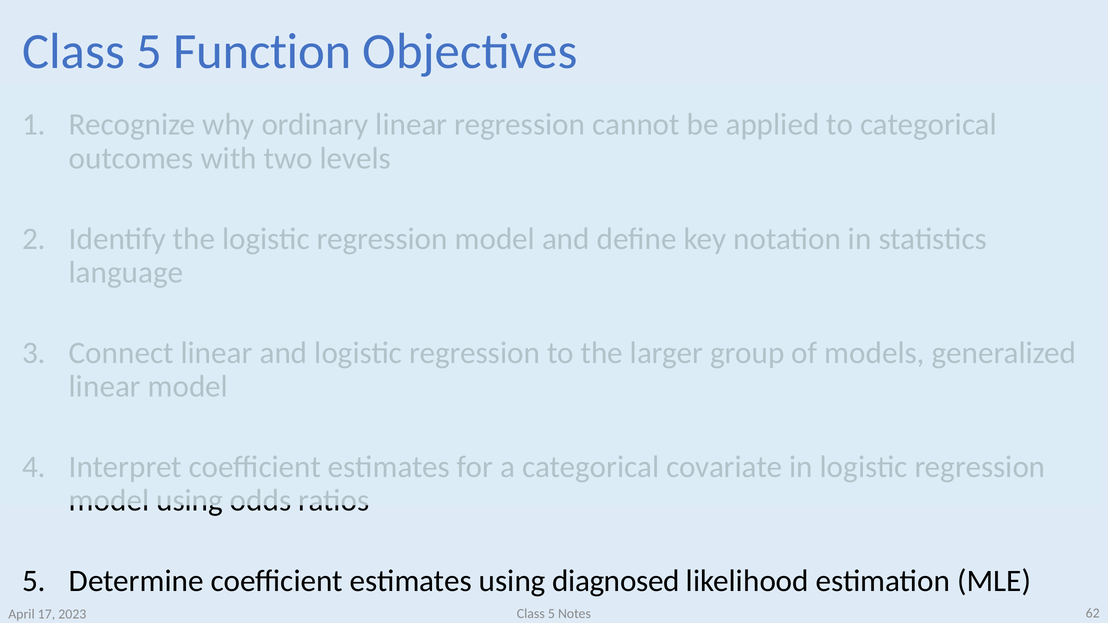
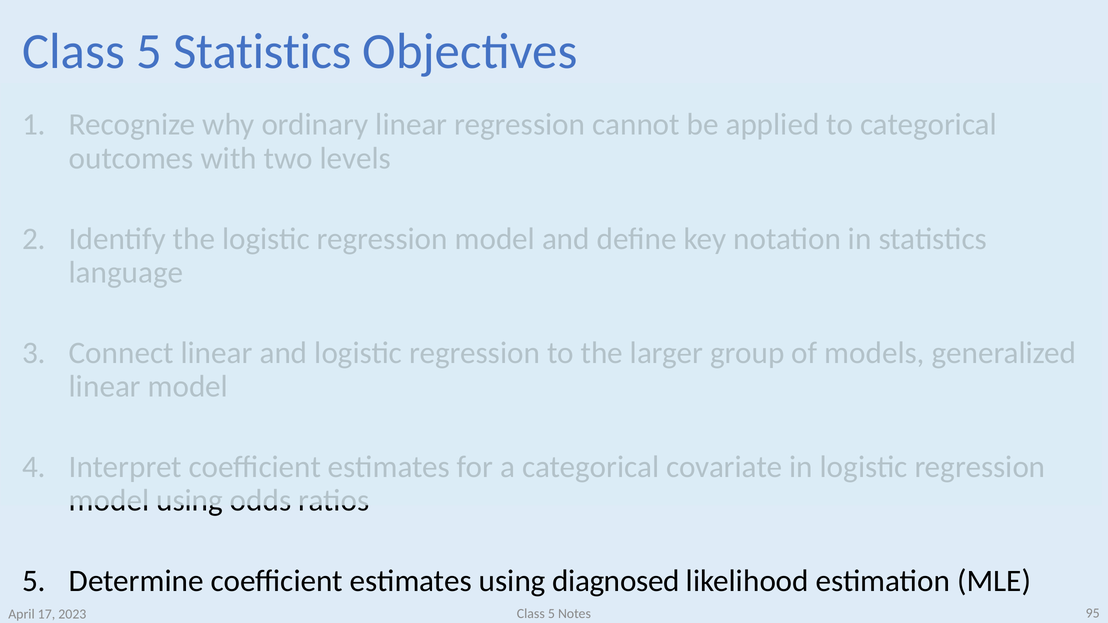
5 Function: Function -> Statistics
62: 62 -> 95
